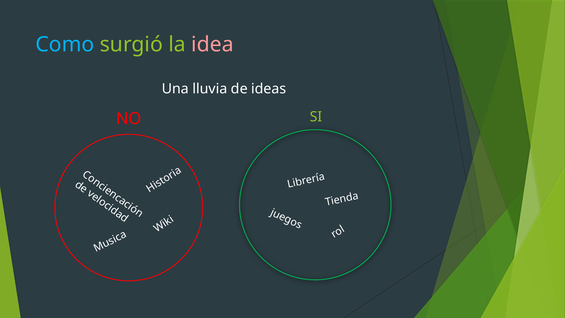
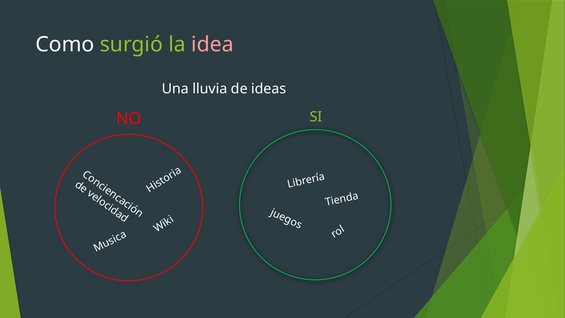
Como colour: light blue -> white
